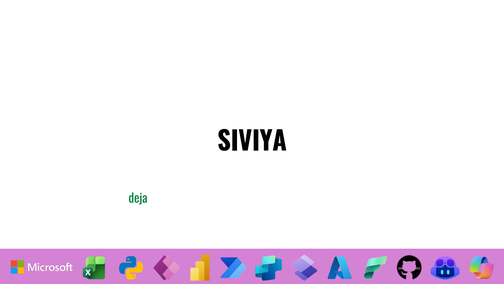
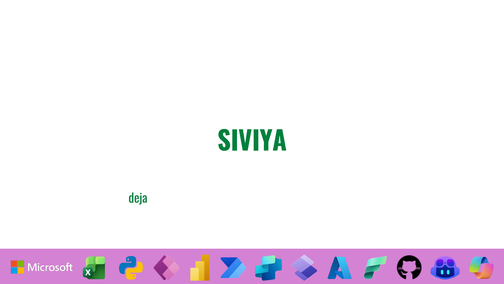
SIVIYA colour: black -> green
